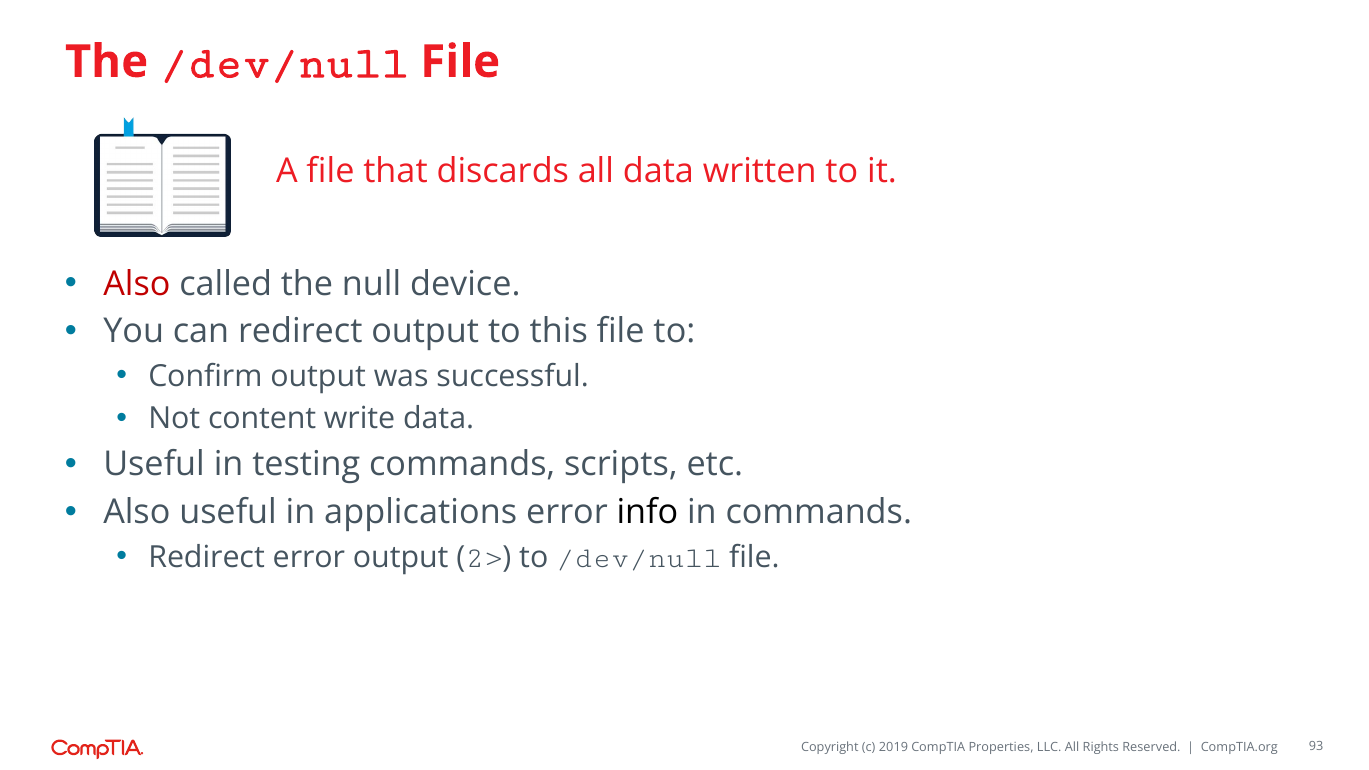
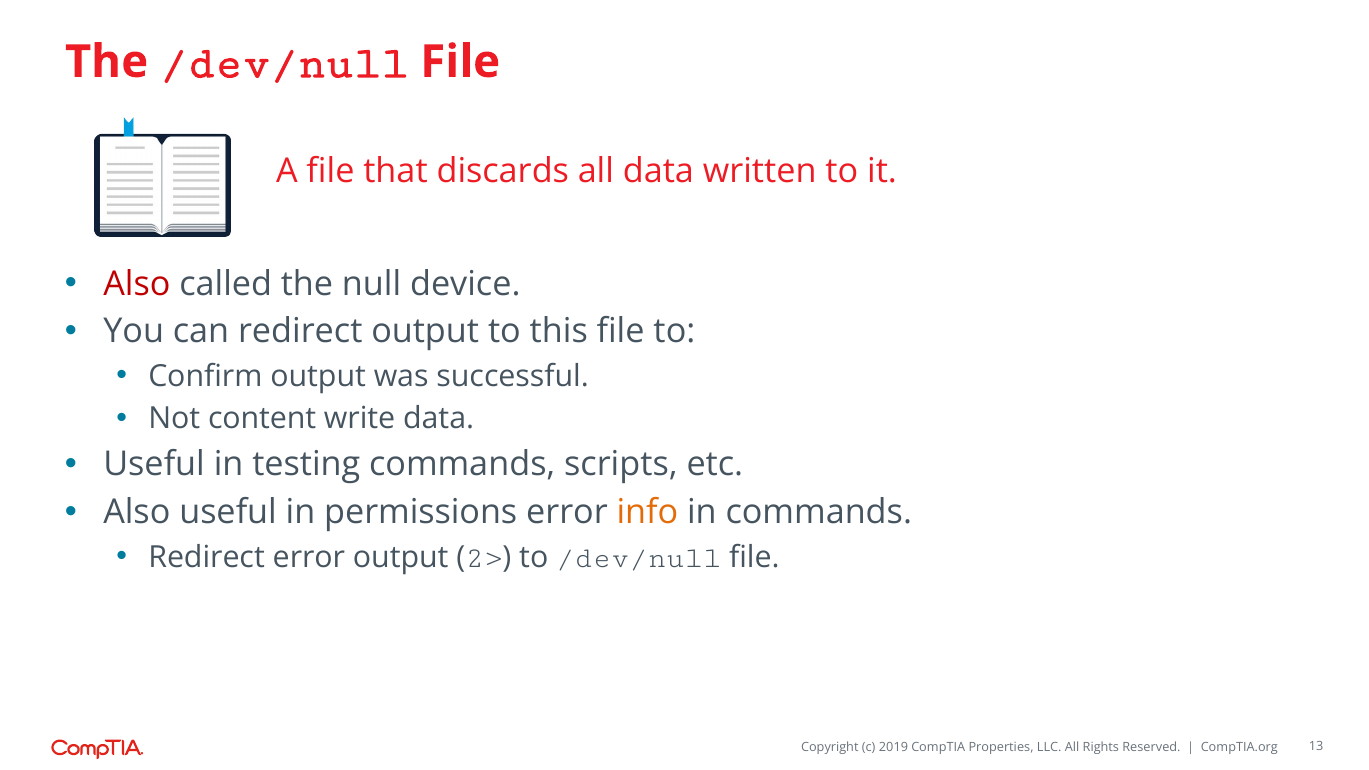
applications: applications -> permissions
info colour: black -> orange
93: 93 -> 13
